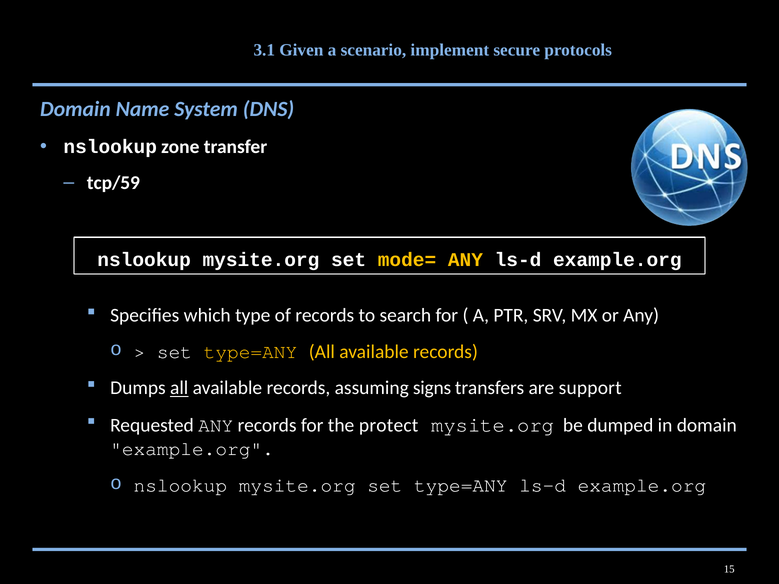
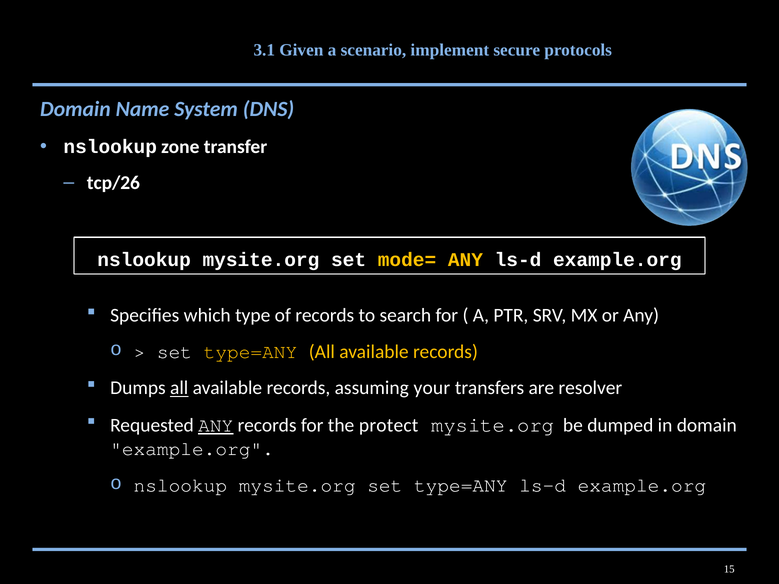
tcp/59: tcp/59 -> tcp/26
signs: signs -> your
support: support -> resolver
ANY at (216, 426) underline: none -> present
